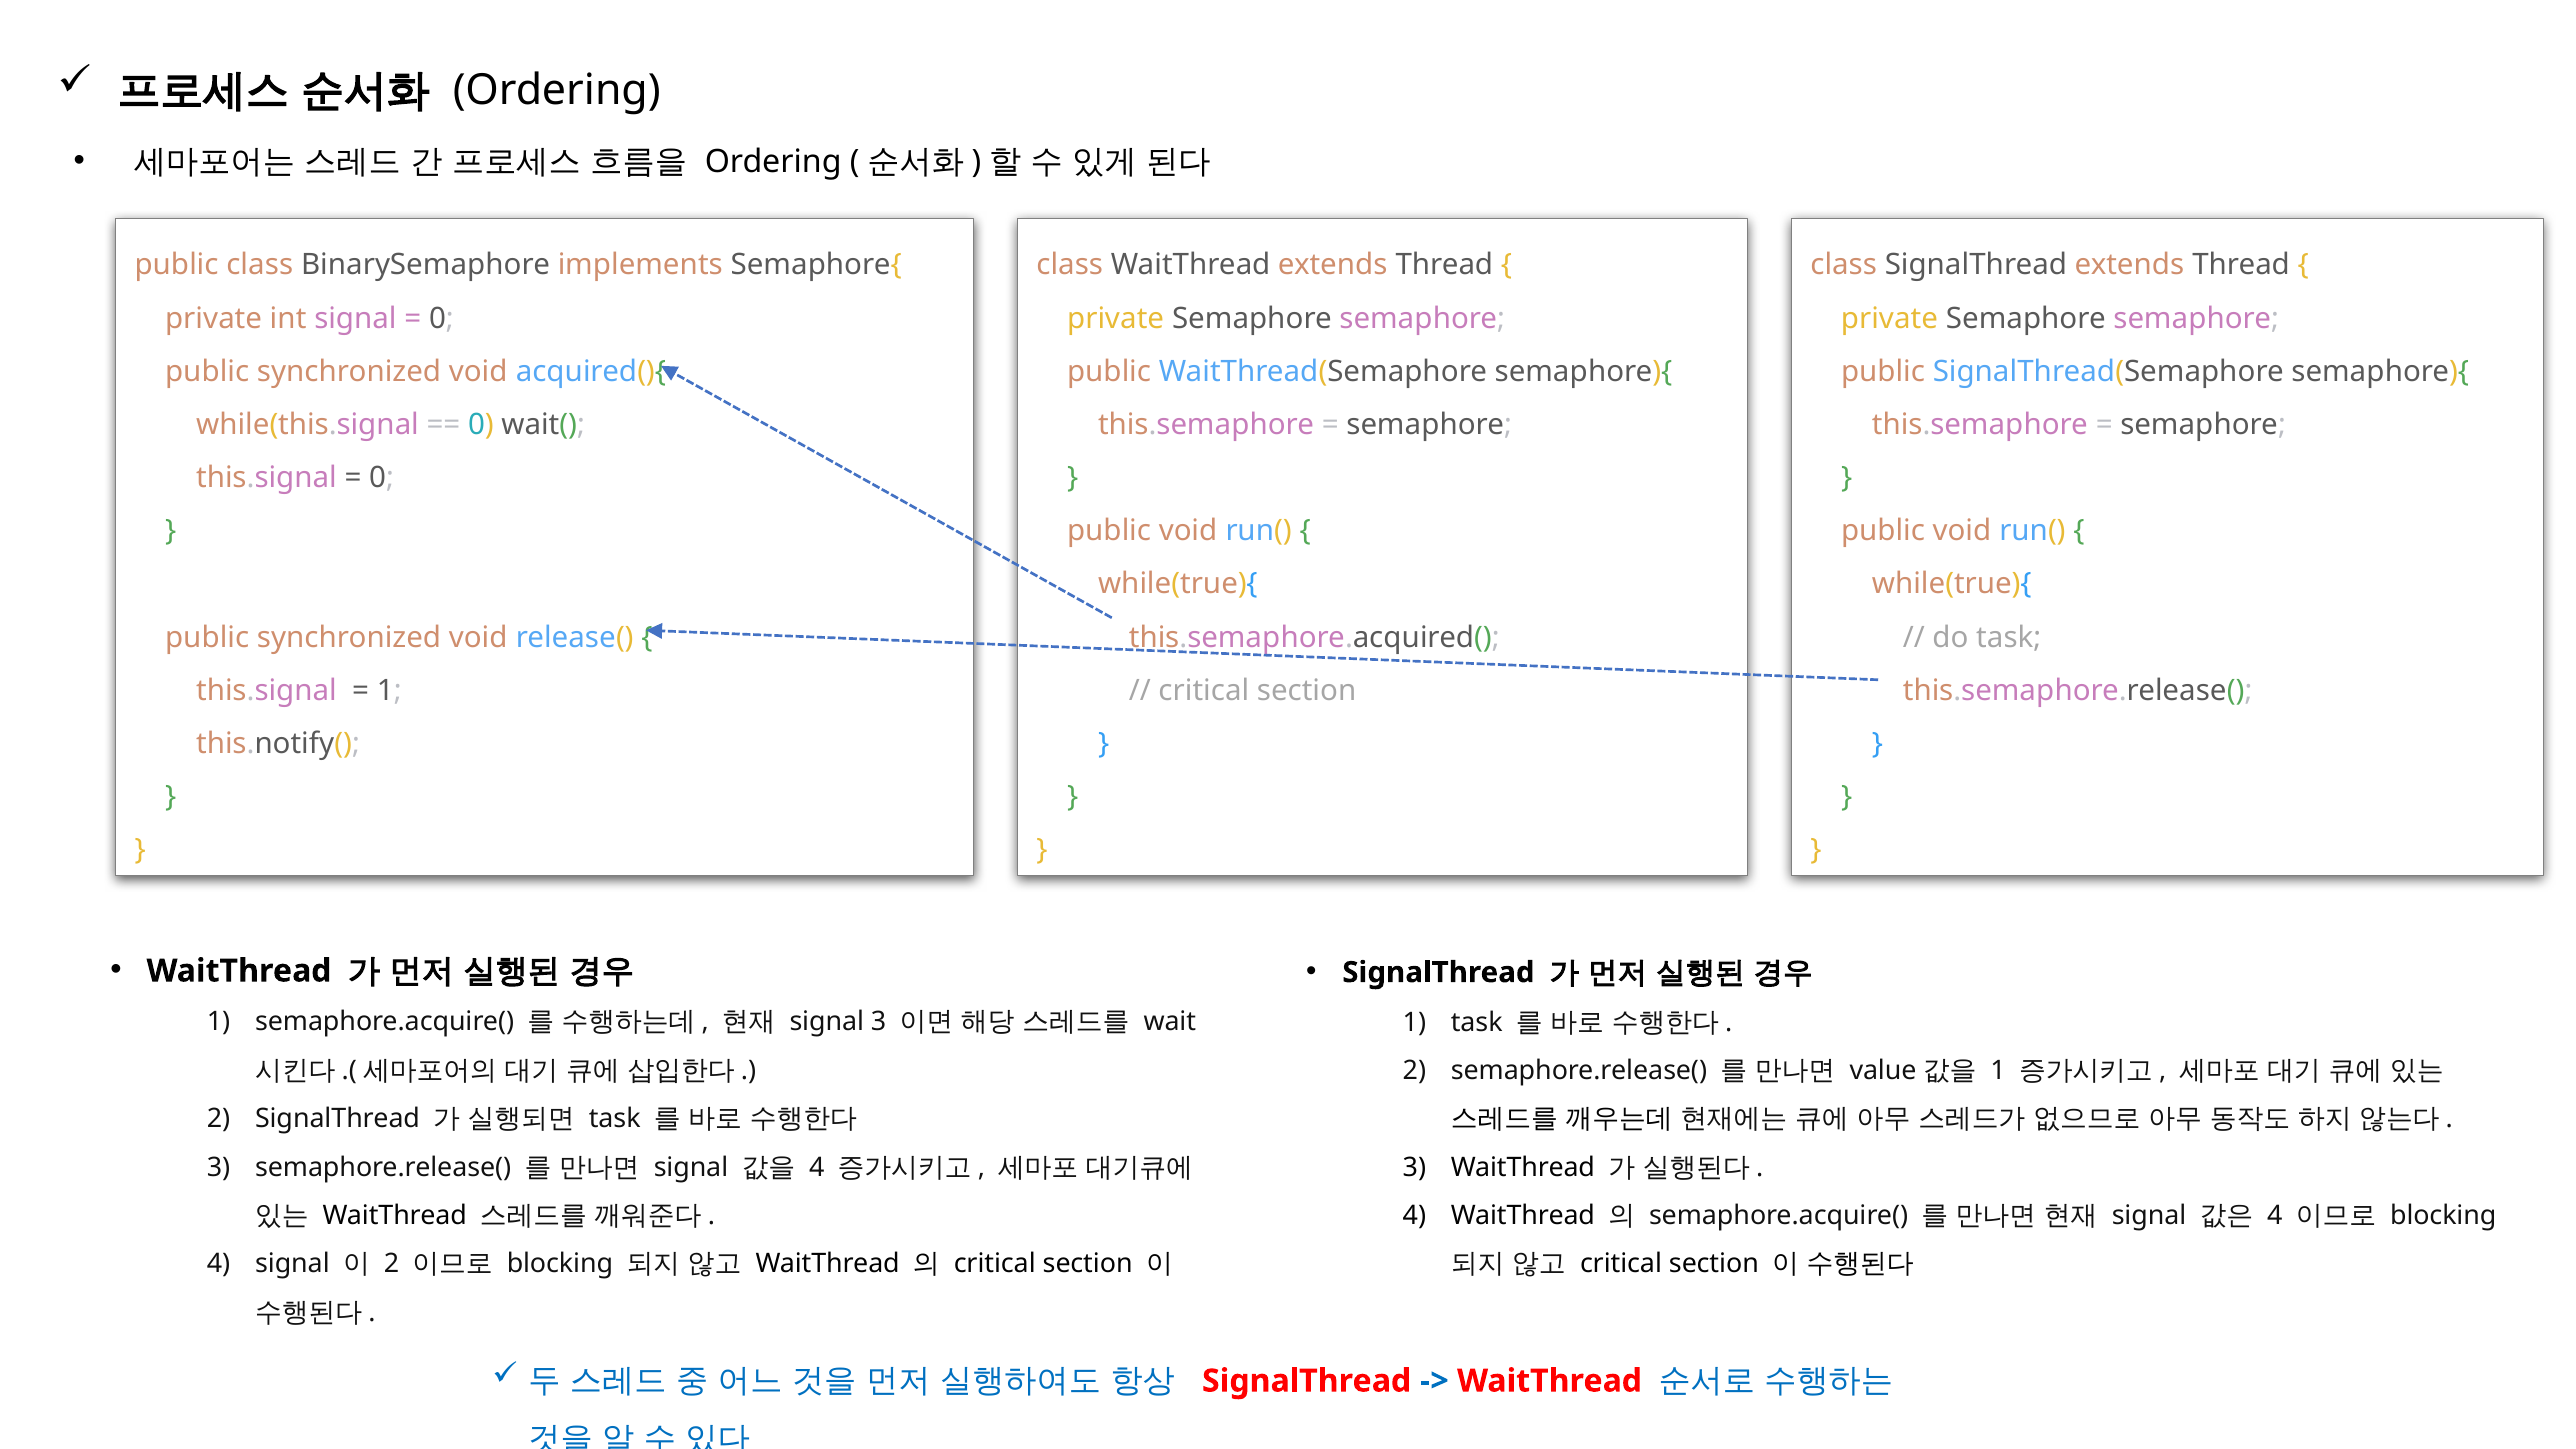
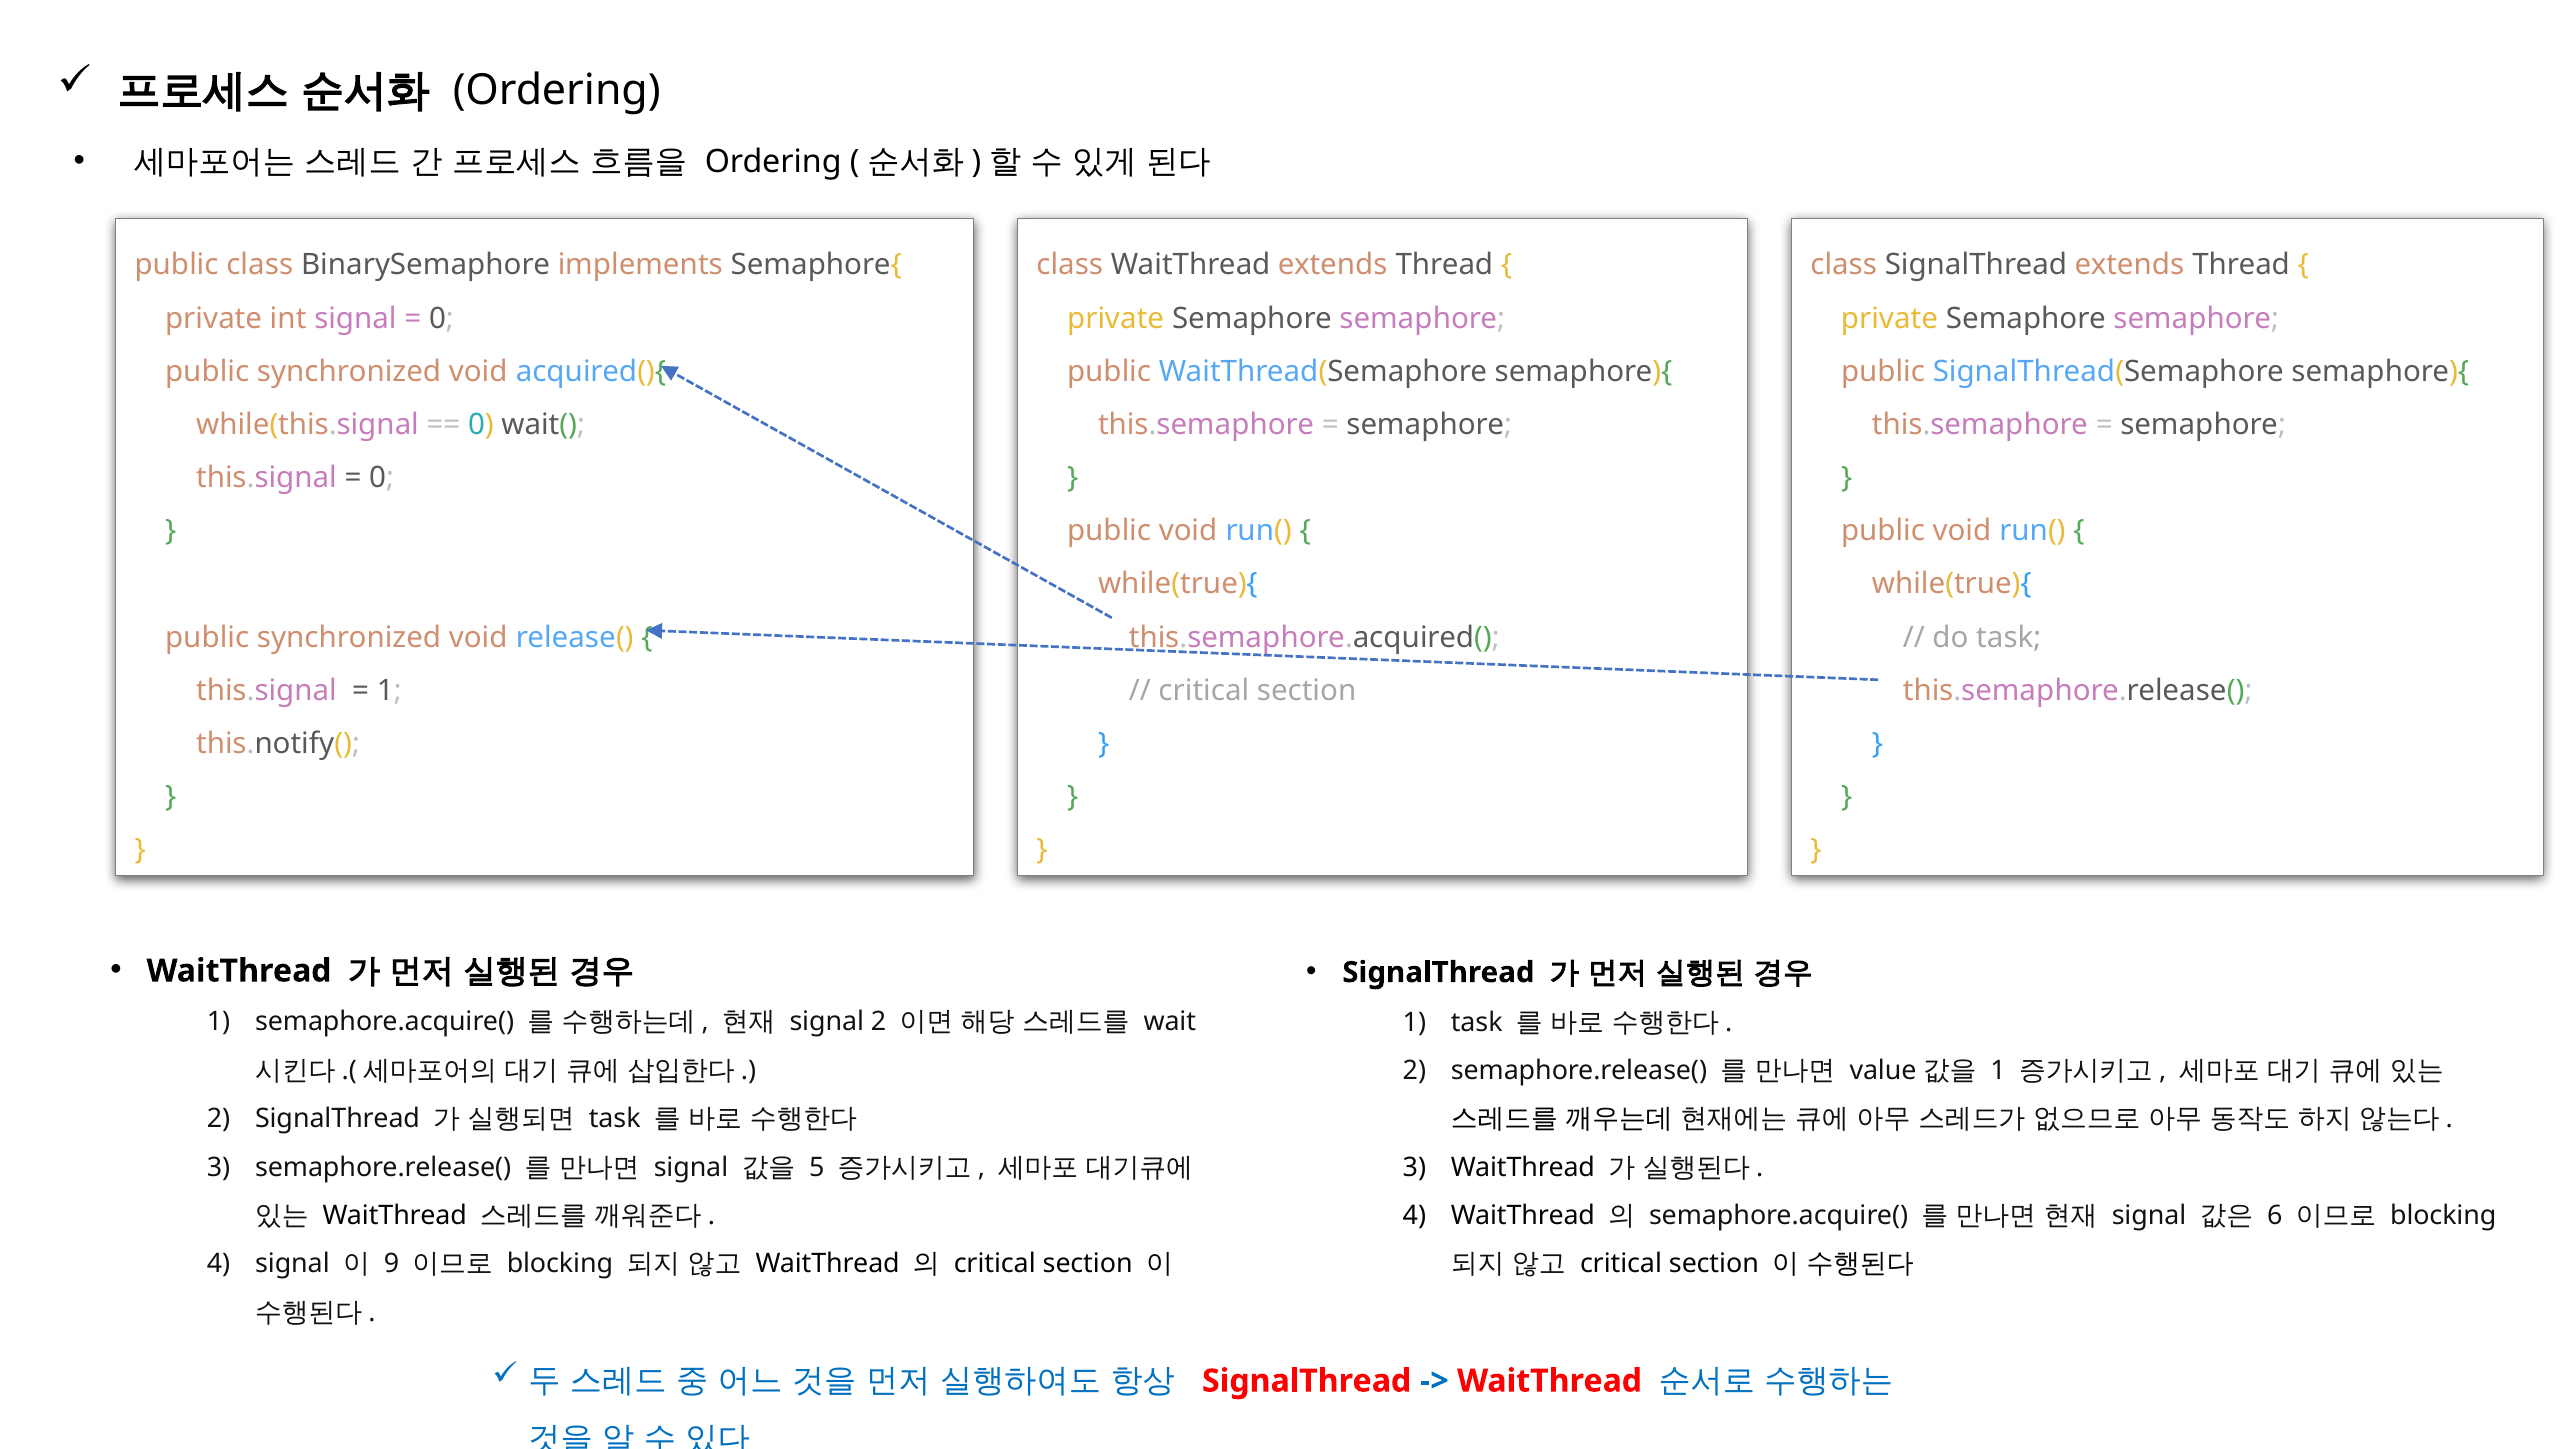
signal 3: 3 -> 2
4 at (817, 1167): 4 -> 5
4 at (2275, 1216): 4 -> 6
2 at (392, 1264): 2 -> 9
